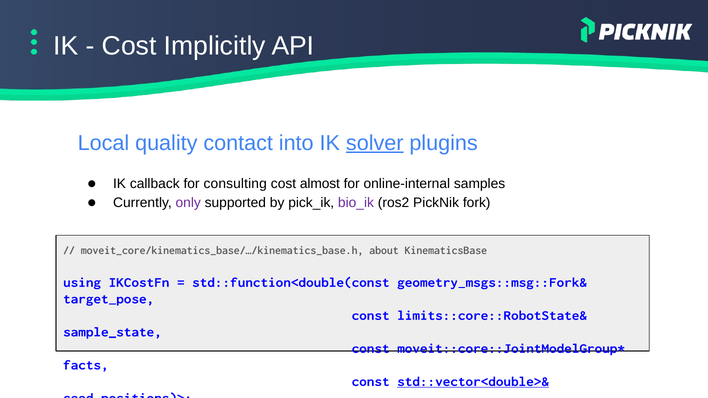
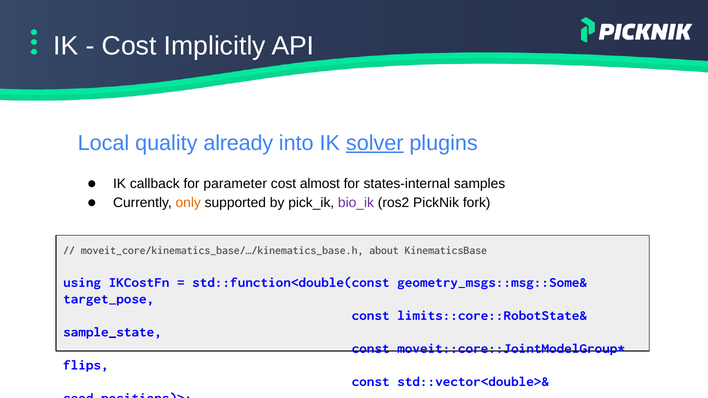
contact: contact -> already
consulting: consulting -> parameter
online-internal: online-internal -> states-internal
only colour: purple -> orange
geometry_msgs::msg::Fork&: geometry_msgs::msg::Fork& -> geometry_msgs::msg::Some&
facts: facts -> flips
std::vector<double>& underline: present -> none
